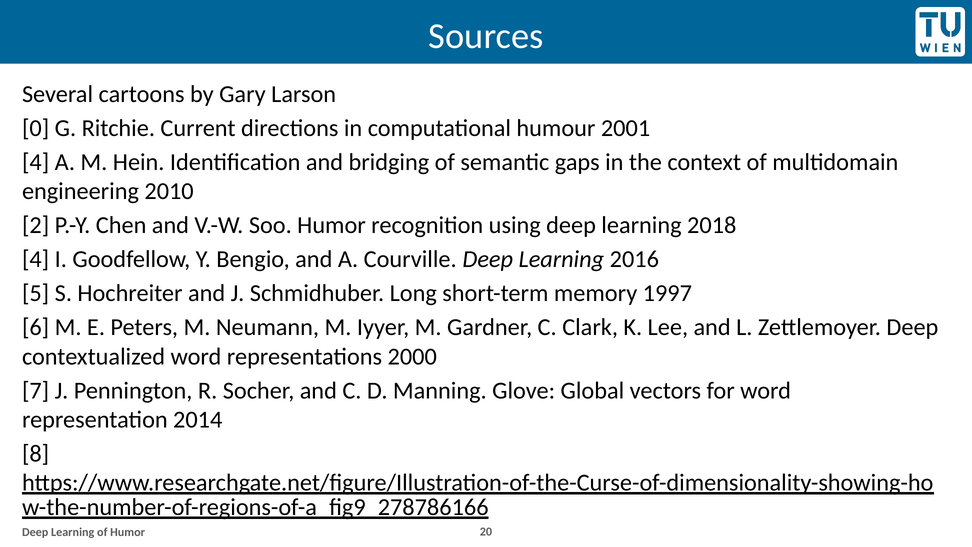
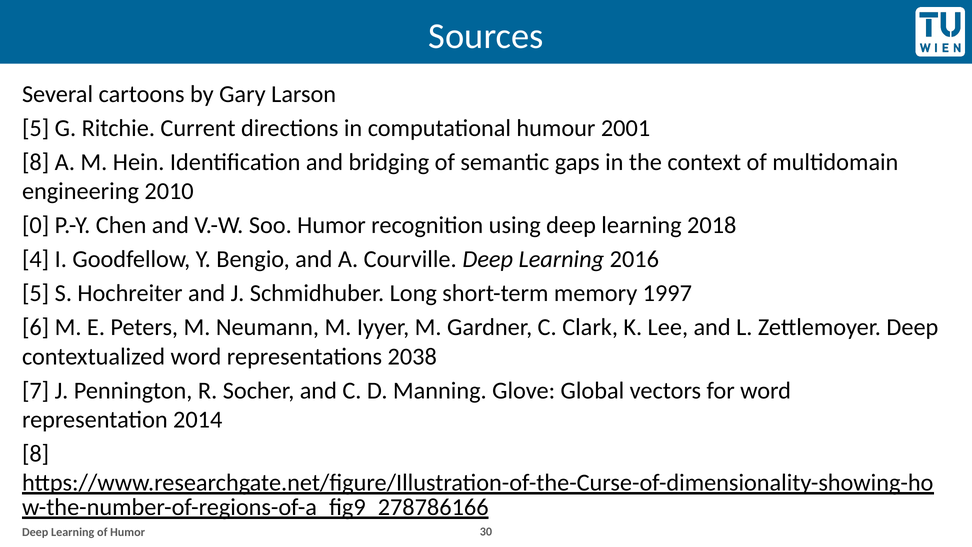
0 at (36, 128): 0 -> 5
4 at (36, 162): 4 -> 8
2: 2 -> 0
2000: 2000 -> 2038
20: 20 -> 30
